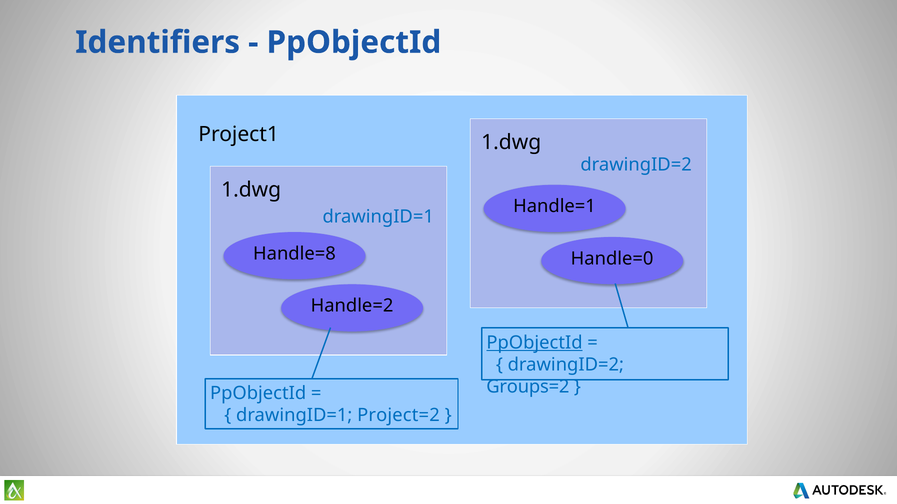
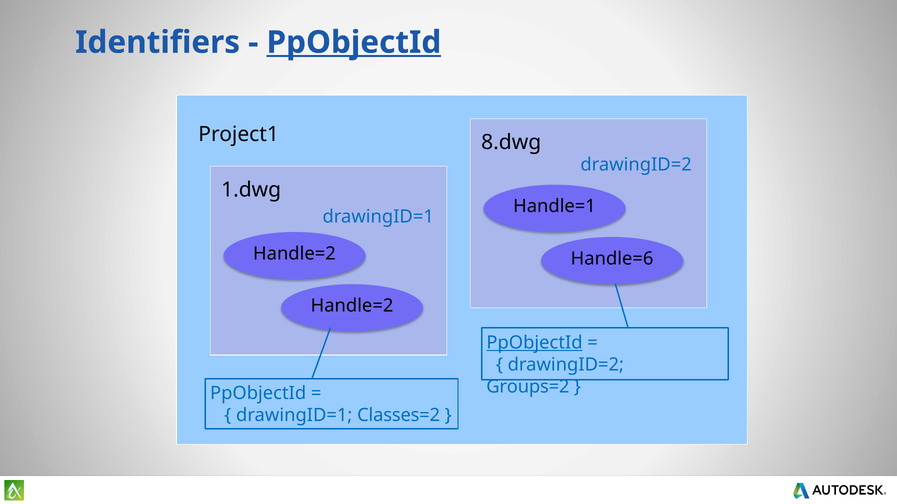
PpObjectId at (354, 42) underline: none -> present
1.dwg at (511, 143): 1.dwg -> 8.dwg
Handle=8 at (294, 254): Handle=8 -> Handle=2
Handle=0: Handle=0 -> Handle=6
Project=2: Project=2 -> Classes=2
